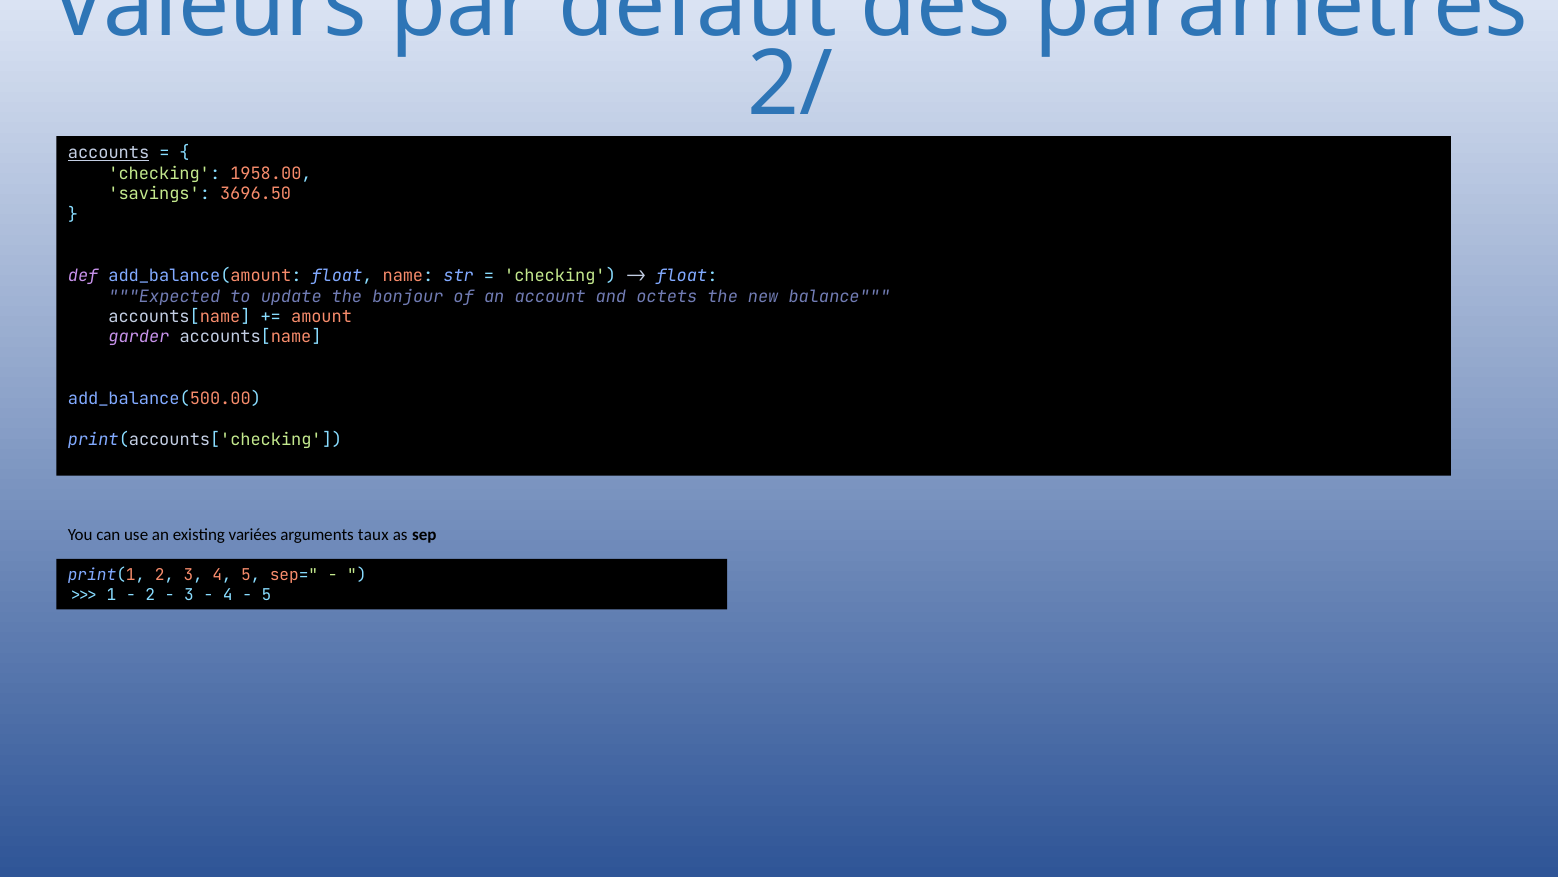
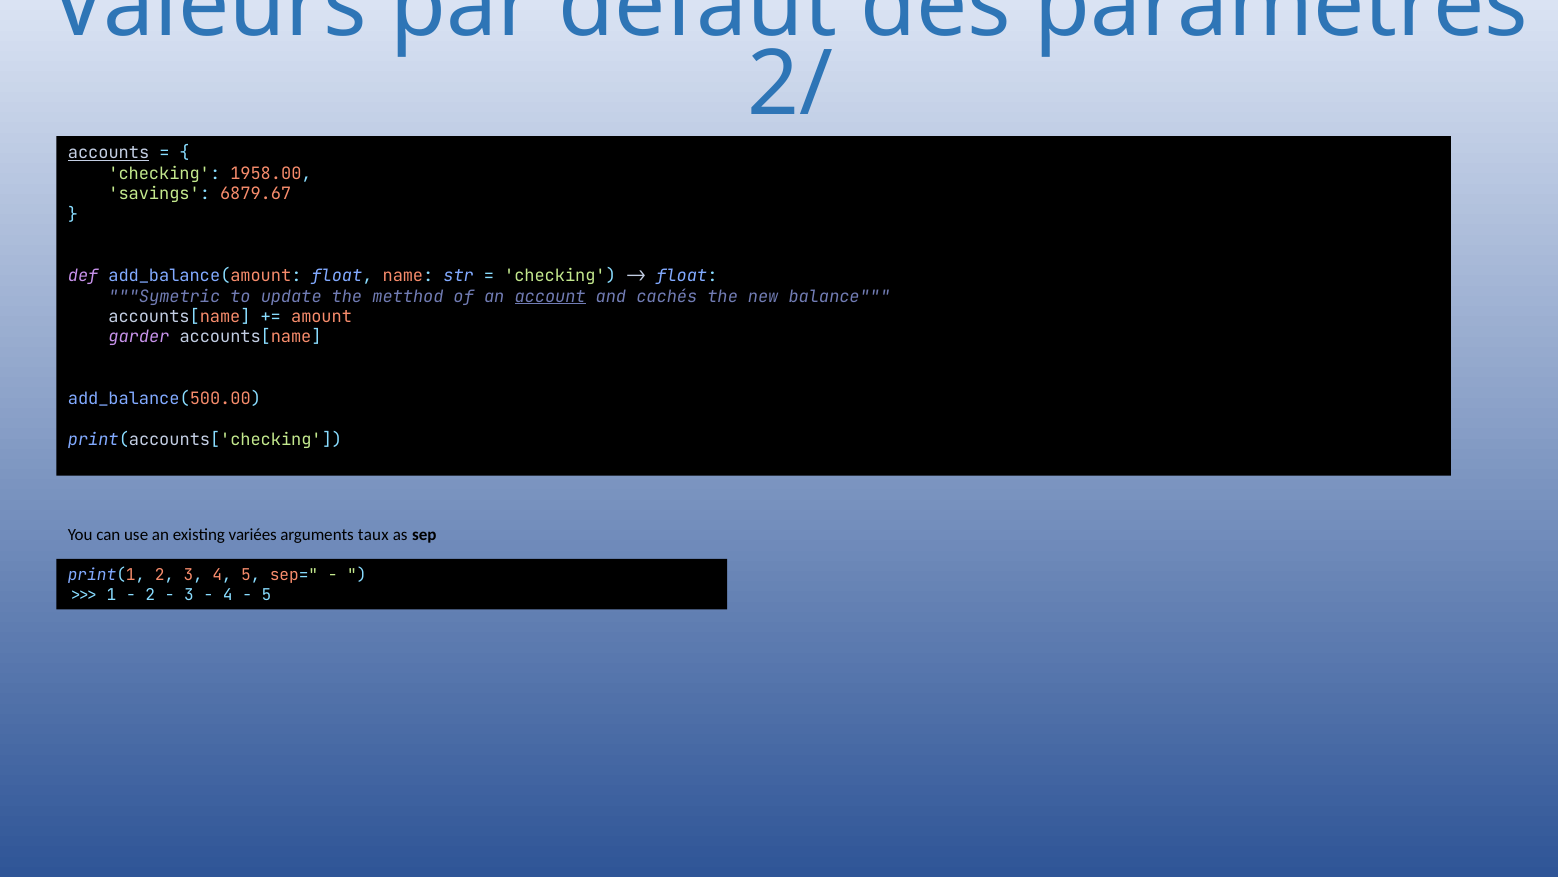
3696.50: 3696.50 -> 6879.67
Expected: Expected -> Symetric
bonjour: bonjour -> metthod
account underline: none -> present
octets: octets -> cachés
